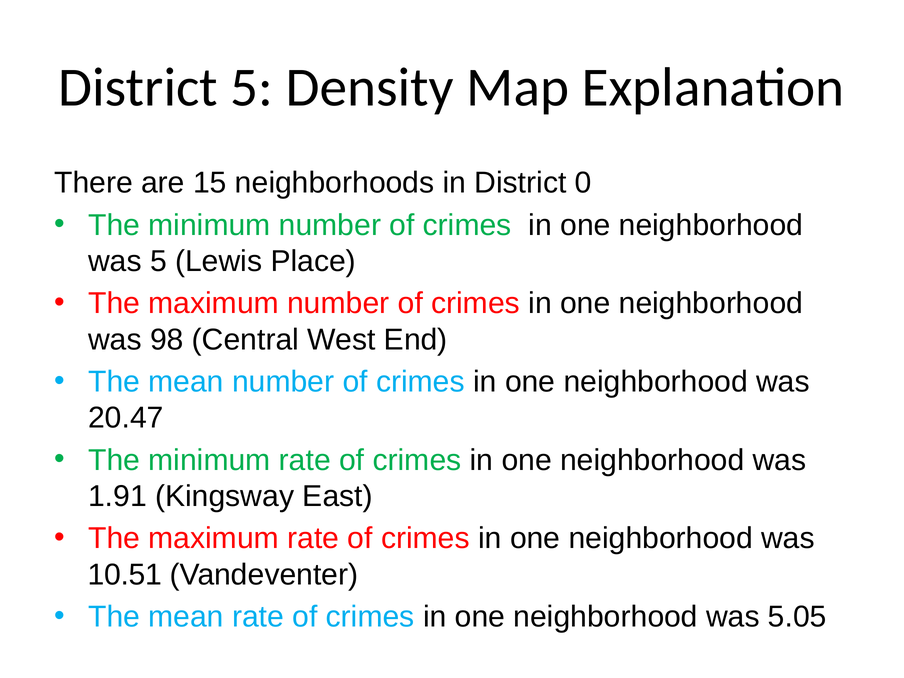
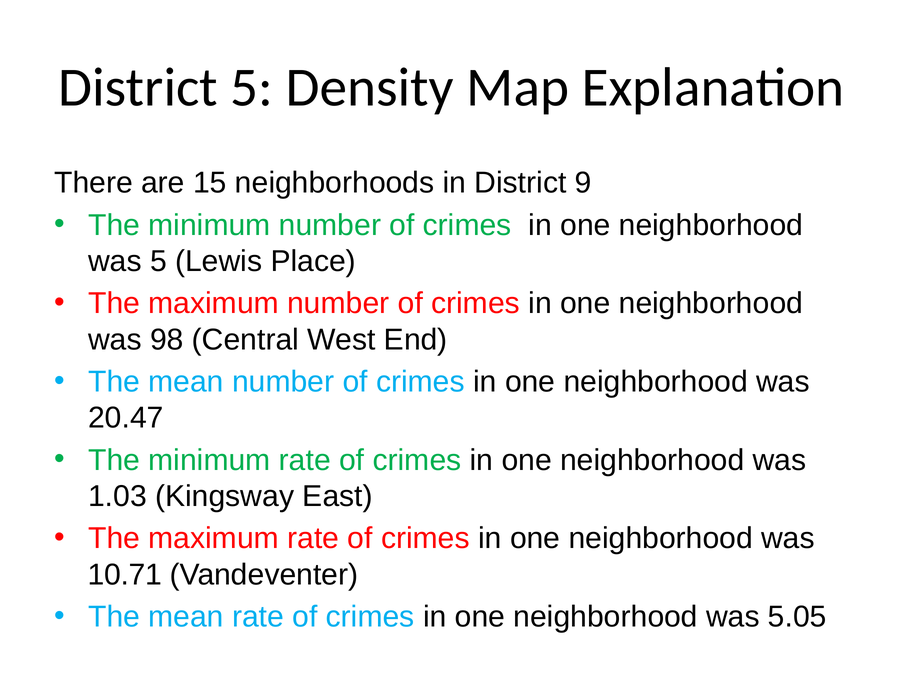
0: 0 -> 9
1.91: 1.91 -> 1.03
10.51: 10.51 -> 10.71
